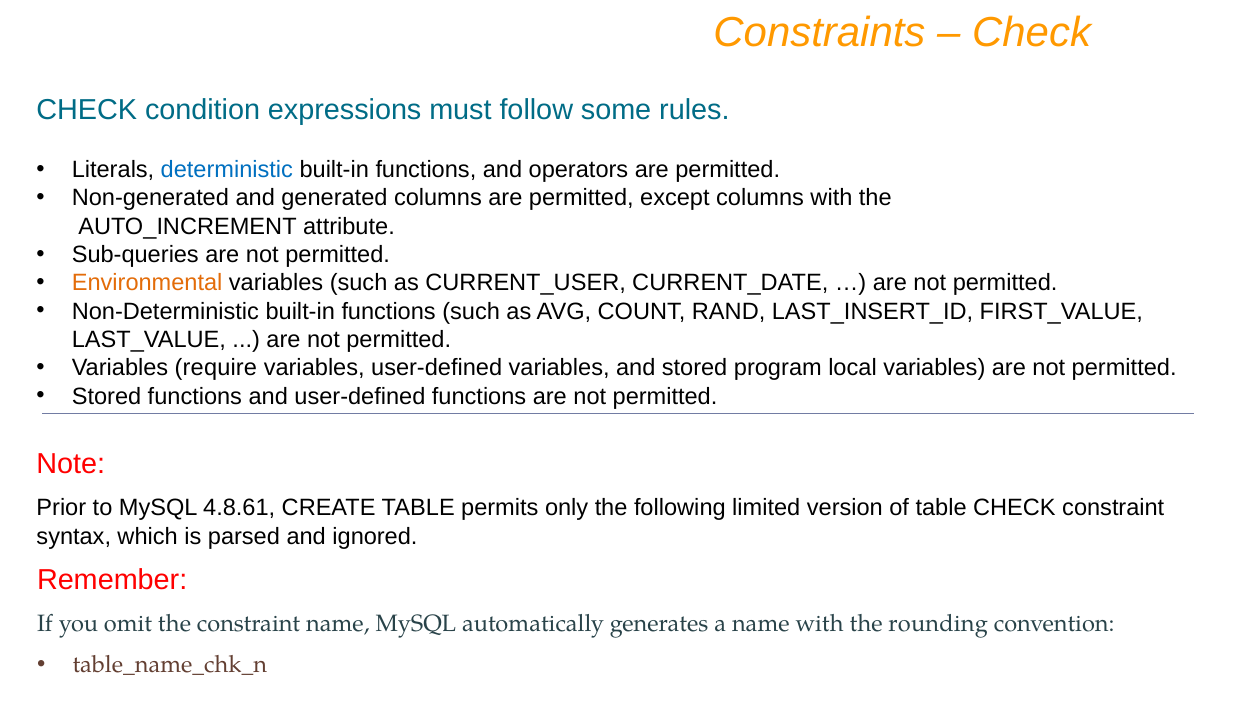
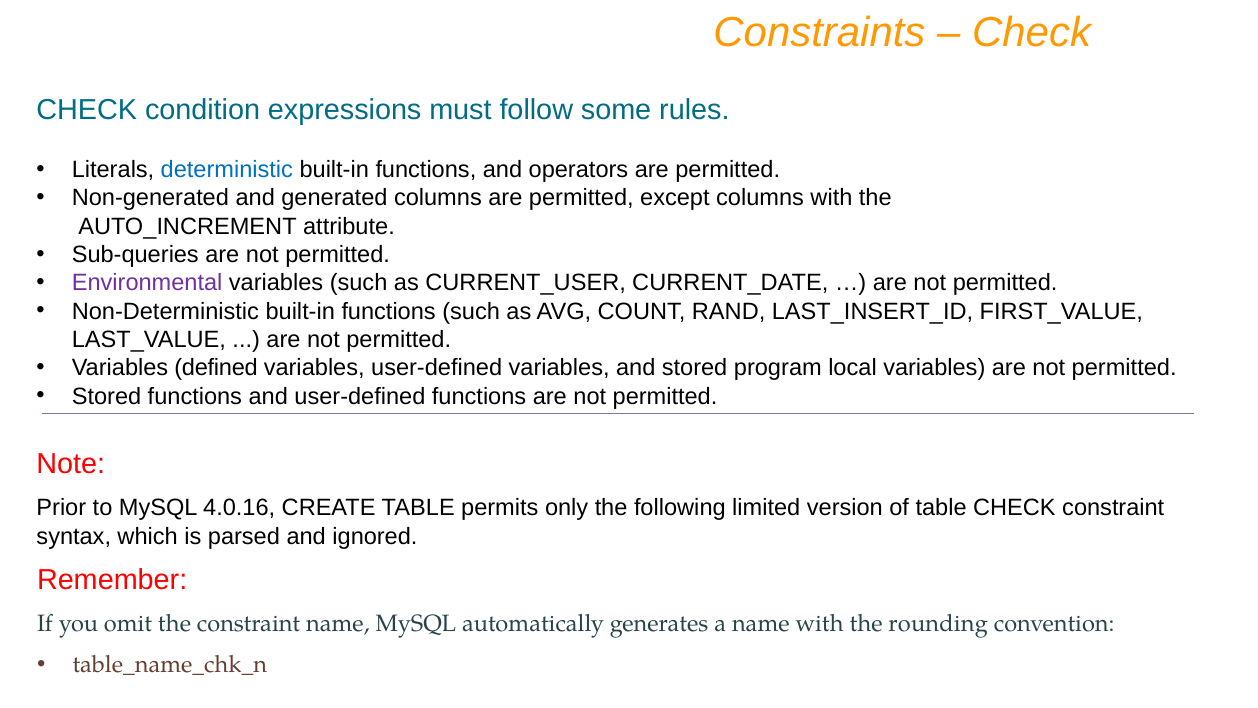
Environmental colour: orange -> purple
require: require -> defined
4.8.61: 4.8.61 -> 4.0.16
